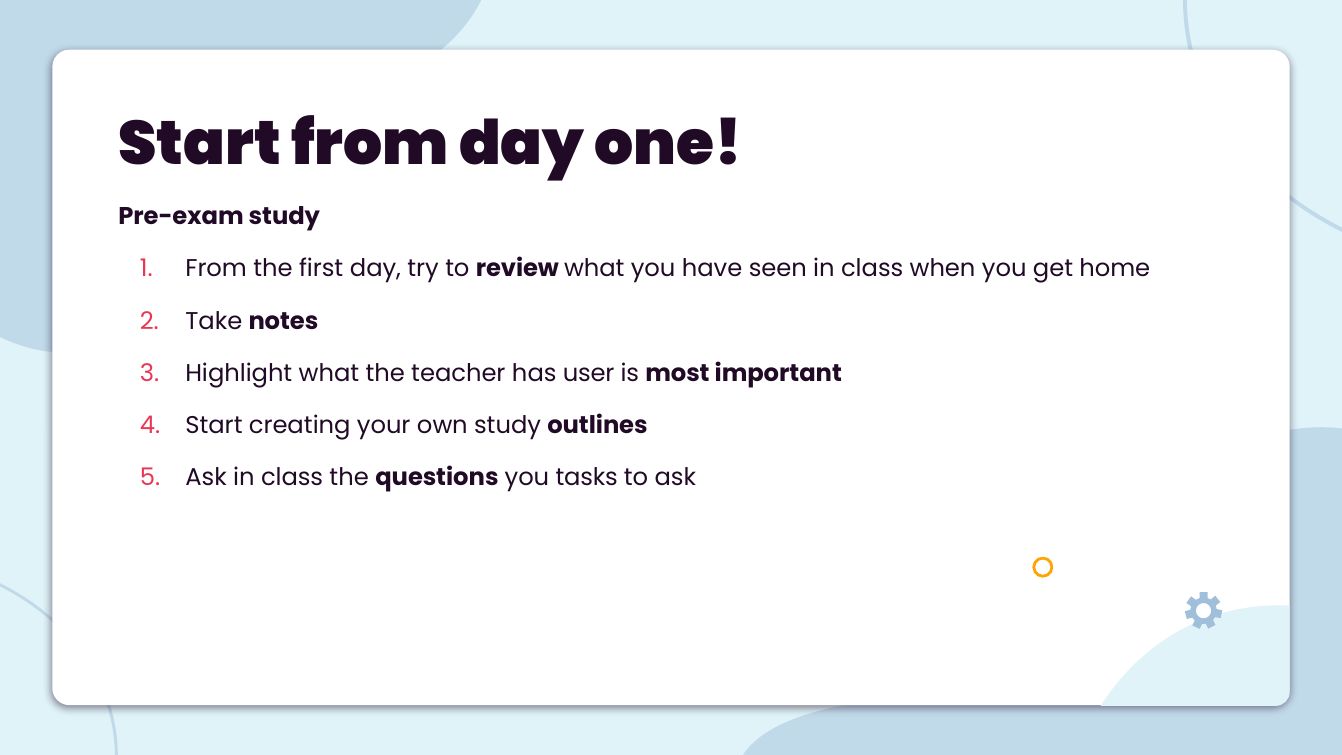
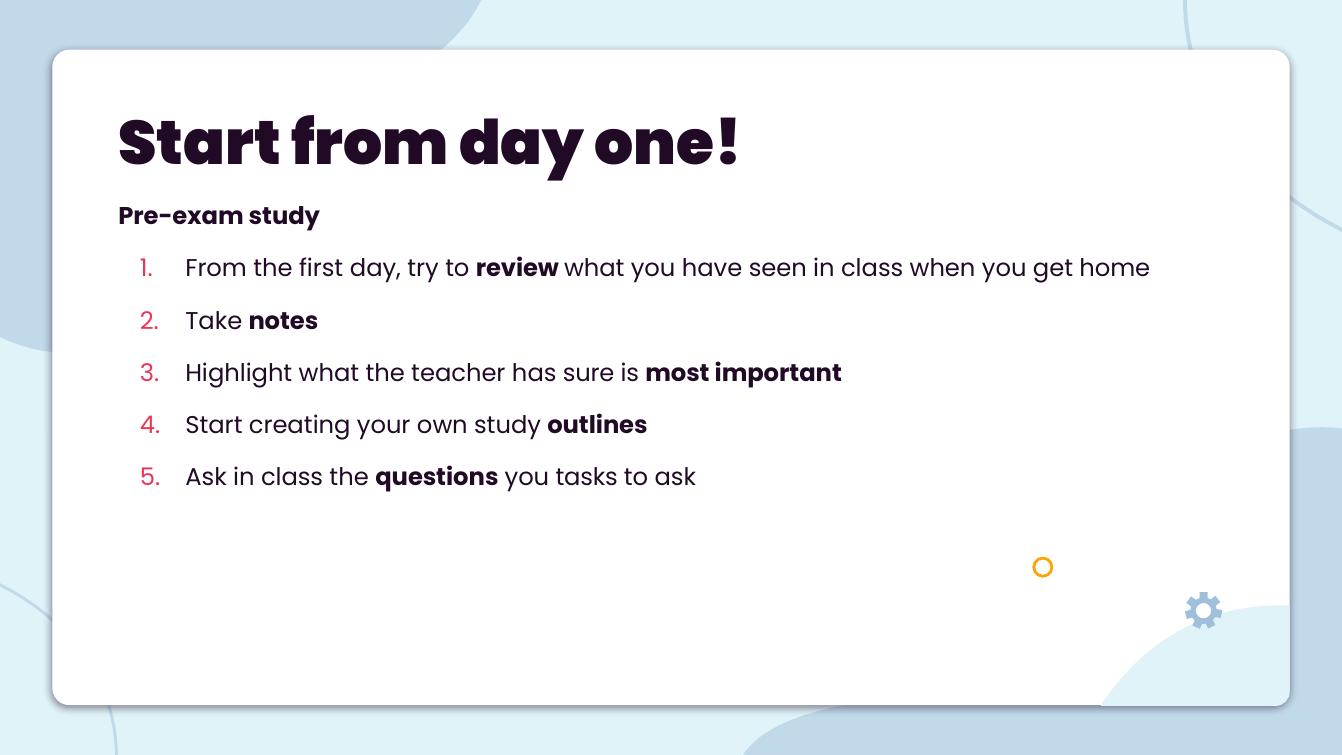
user: user -> sure
